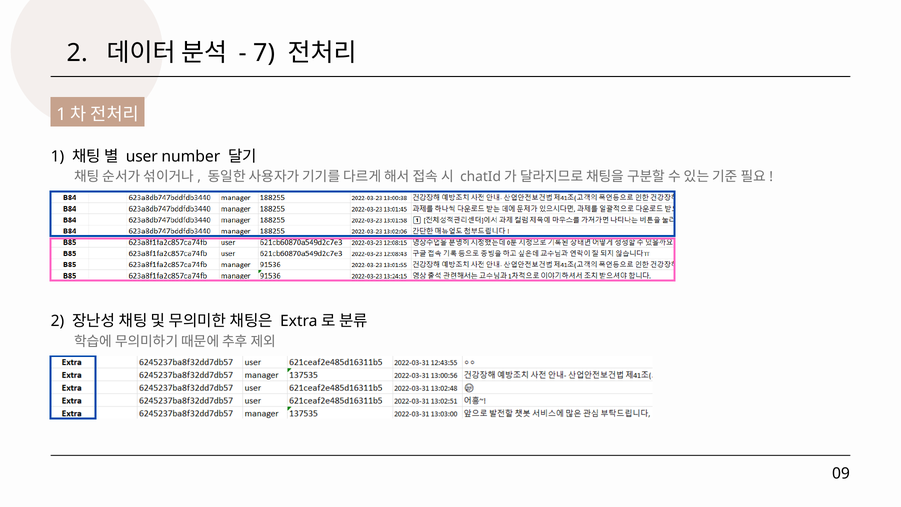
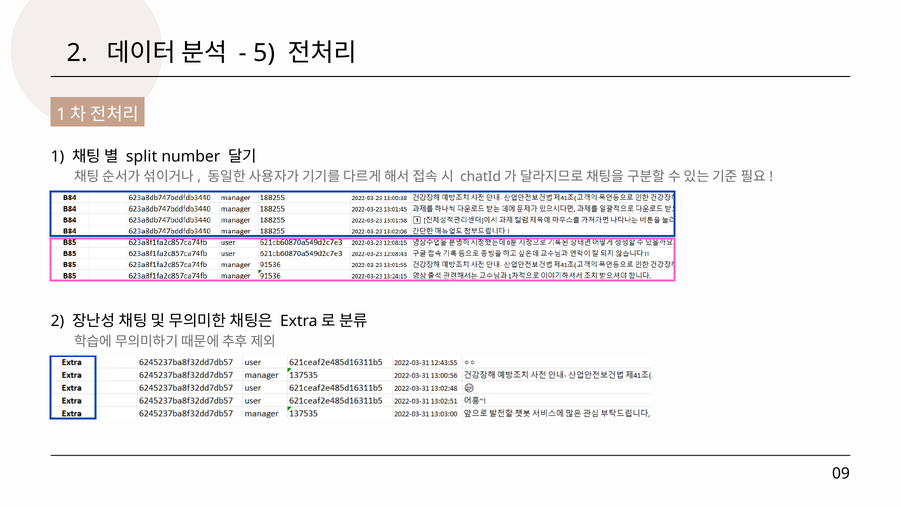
7: 7 -> 5
user: user -> split
